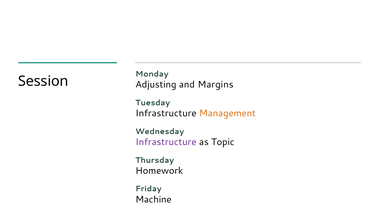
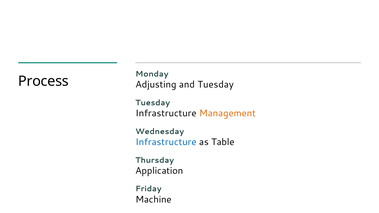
Session: Session -> Process
and Margins: Margins -> Tuesday
Infrastructure at (166, 142) colour: purple -> blue
Topic: Topic -> Table
Homework: Homework -> Application
